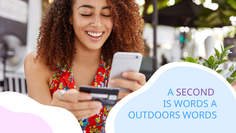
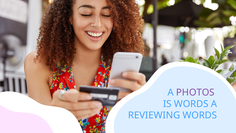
SECOND: SECOND -> PHOTOS
OUTDOORS: OUTDOORS -> REVIEWING
